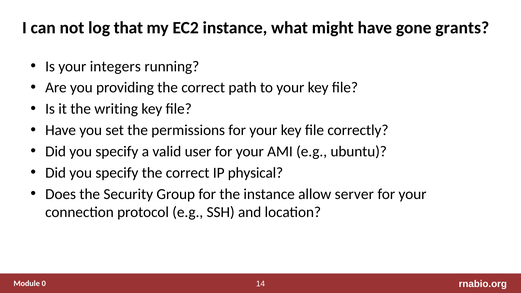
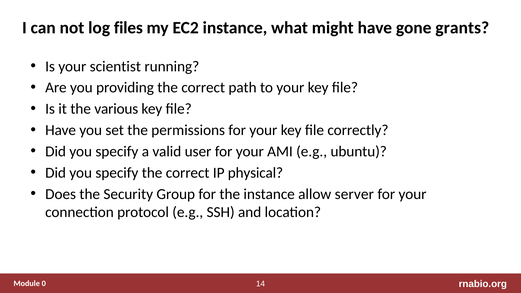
that: that -> files
integers: integers -> scientist
writing: writing -> various
